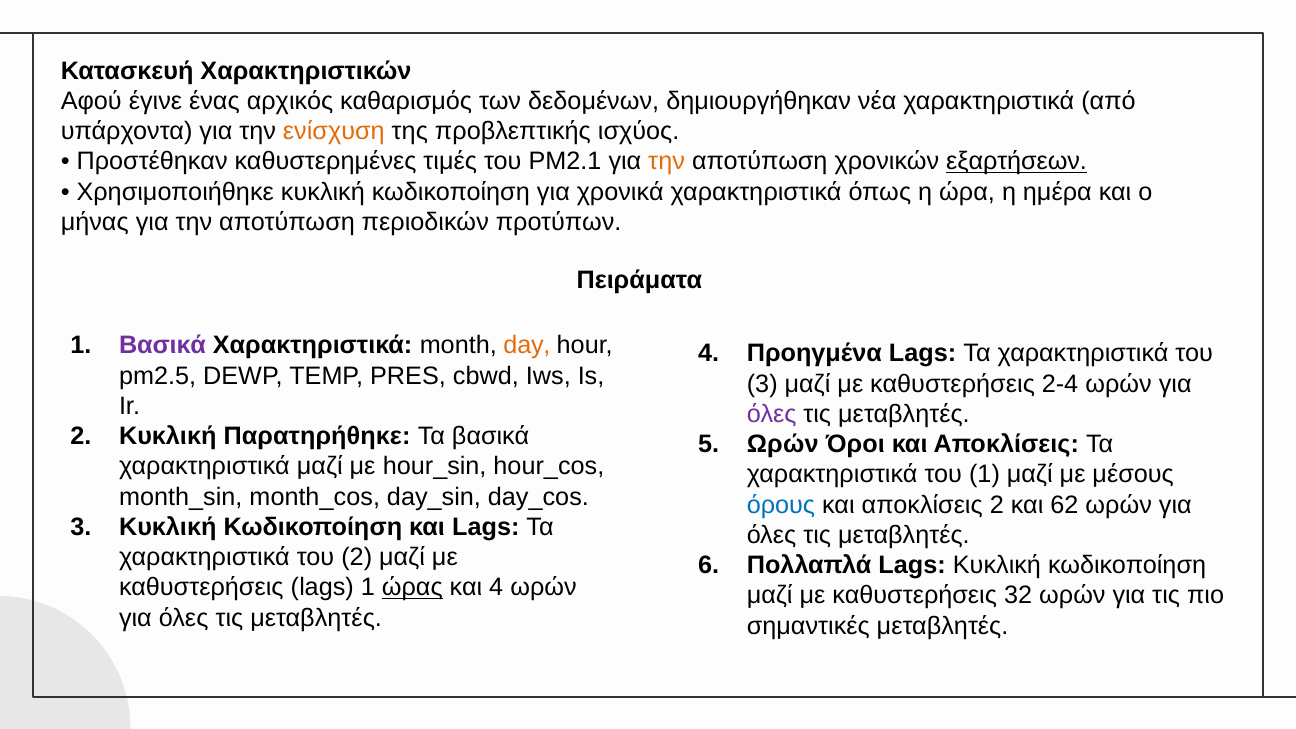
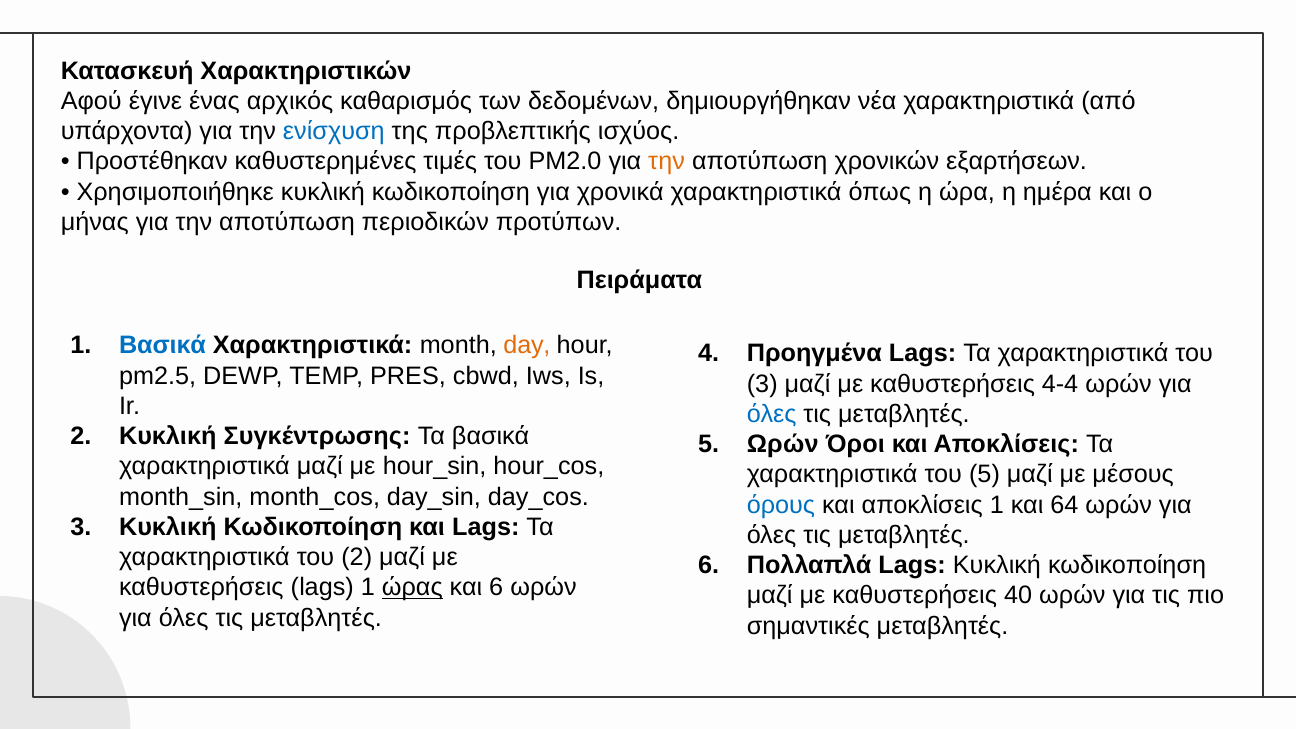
ενίσχυση colour: orange -> blue
PM2.1: PM2.1 -> PM2.0
εξαρτήσεων underline: present -> none
Βασικά at (163, 346) colour: purple -> blue
2-4: 2-4 -> 4-4
όλες at (772, 414) colour: purple -> blue
Παρατηρήθηκε: Παρατηρήθηκε -> Συγκέντρωσης
του 1: 1 -> 5
αποκλίσεις 2: 2 -> 1
62: 62 -> 64
και 4: 4 -> 6
32: 32 -> 40
